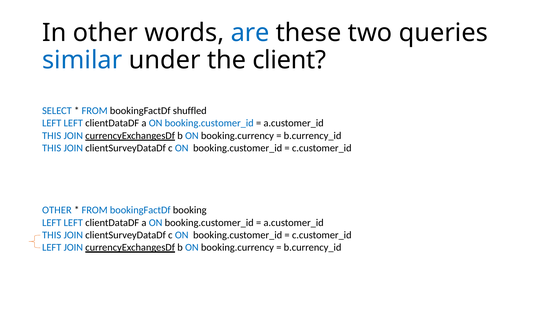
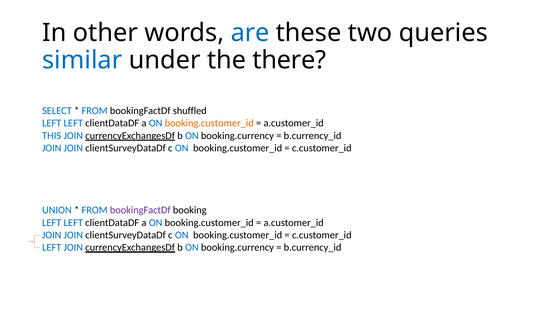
client: client -> there
booking.customer_id at (209, 123) colour: blue -> orange
THIS at (52, 148): THIS -> JOIN
OTHER at (57, 210): OTHER -> UNION
bookingFactDf at (140, 210) colour: blue -> purple
THIS at (52, 235): THIS -> JOIN
